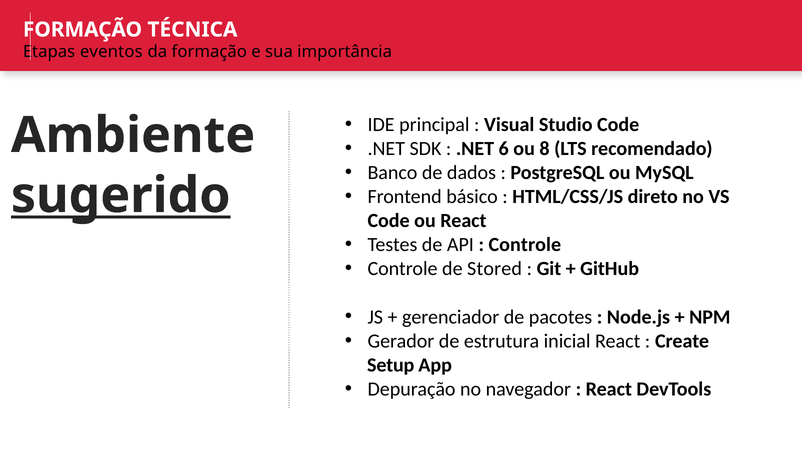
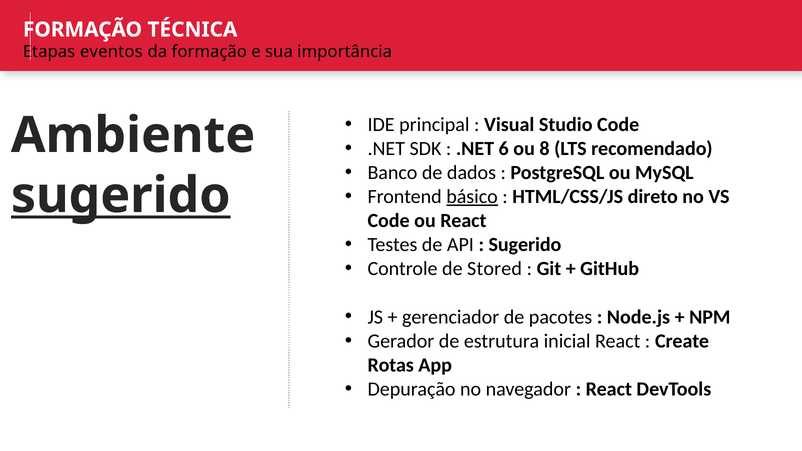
básico underline: none -> present
Controle at (525, 245): Controle -> Sugerido
Setup: Setup -> Rotas
